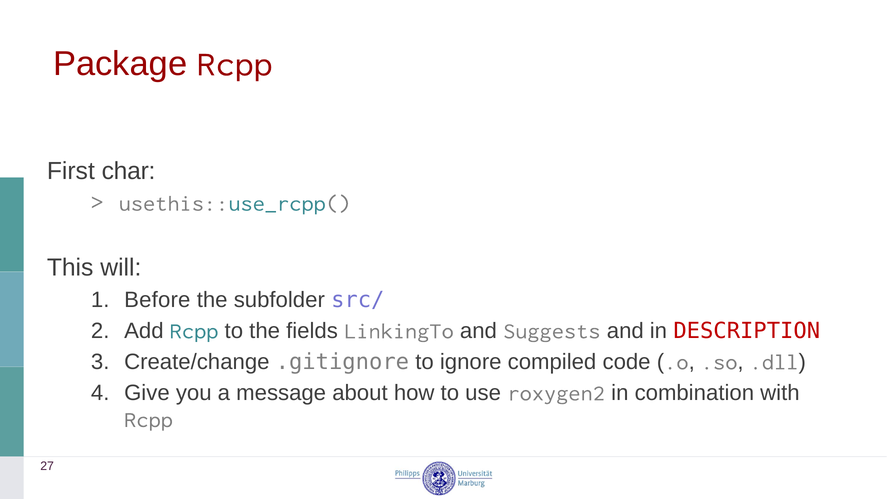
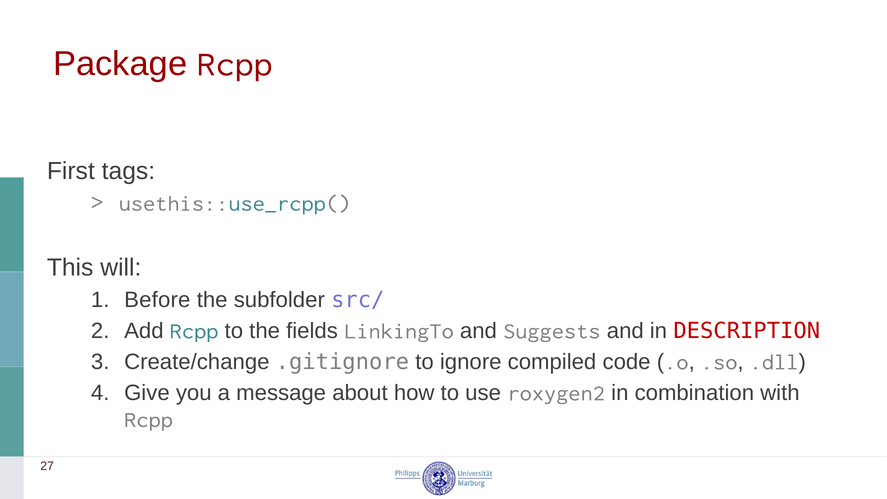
char: char -> tags
